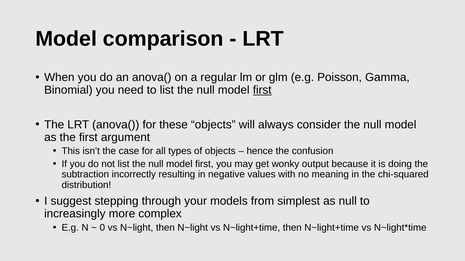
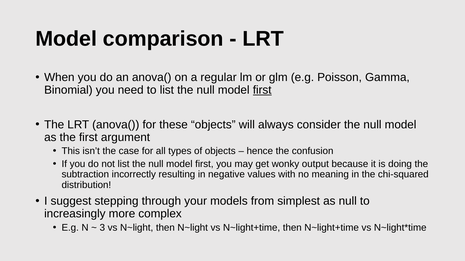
0: 0 -> 3
